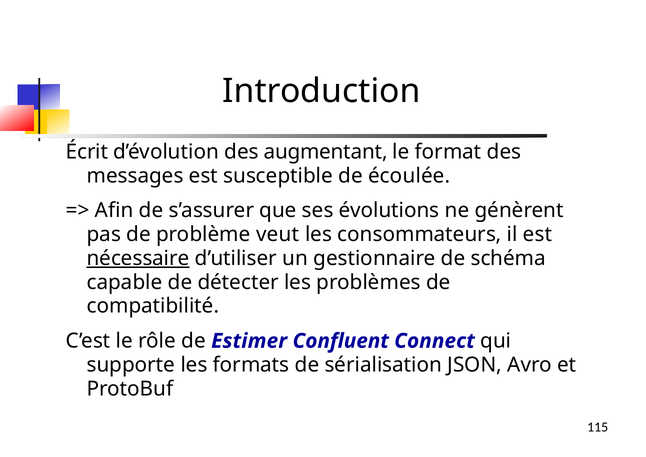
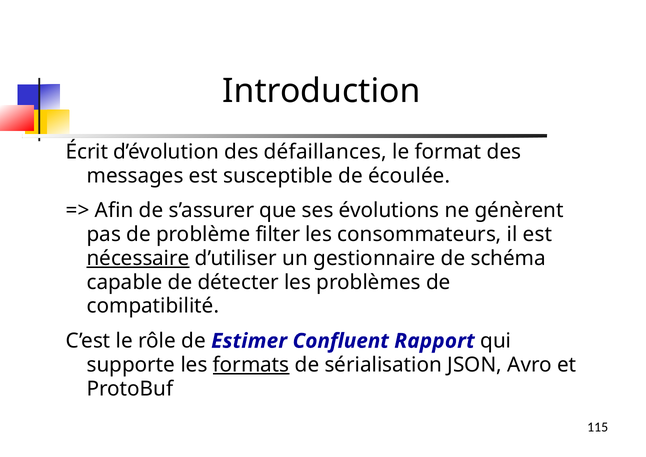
augmentant: augmentant -> défaillances
veut: veut -> filter
Connect: Connect -> Rapport
formats underline: none -> present
